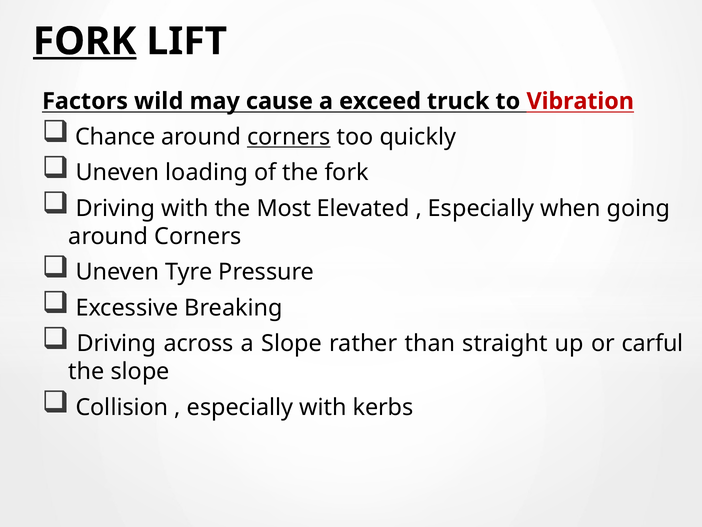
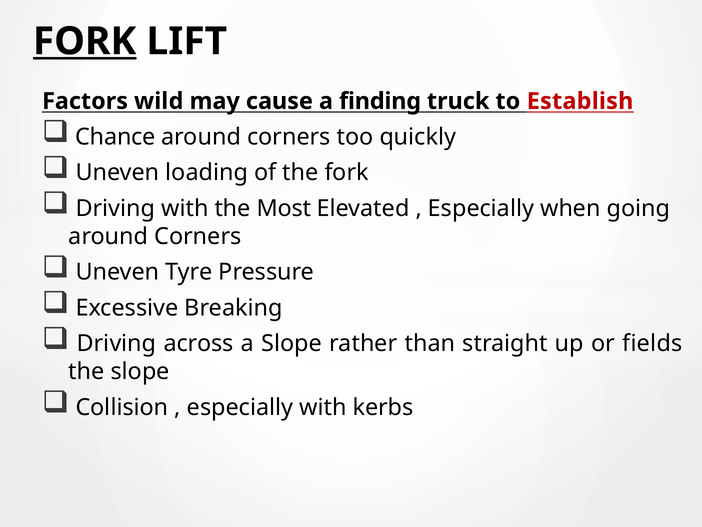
exceed: exceed -> finding
Vibration: Vibration -> Establish
corners at (289, 137) underline: present -> none
carful: carful -> fields
